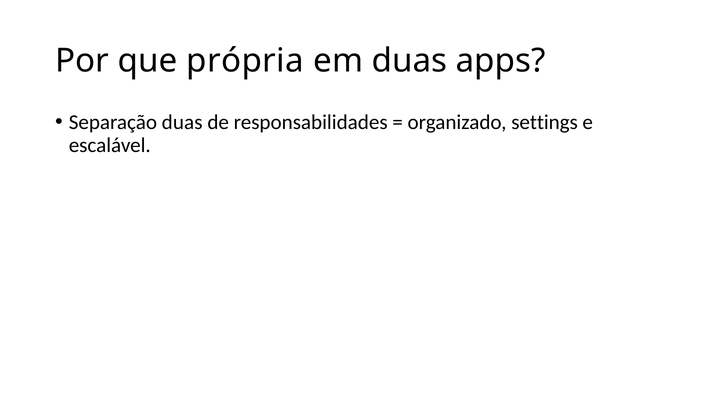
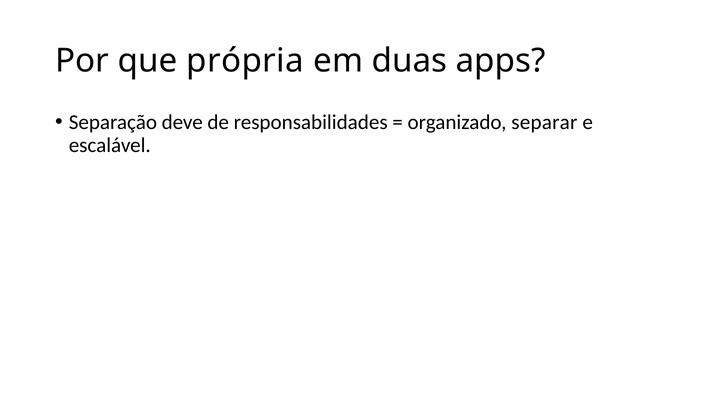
Separação duas: duas -> deve
settings: settings -> separar
